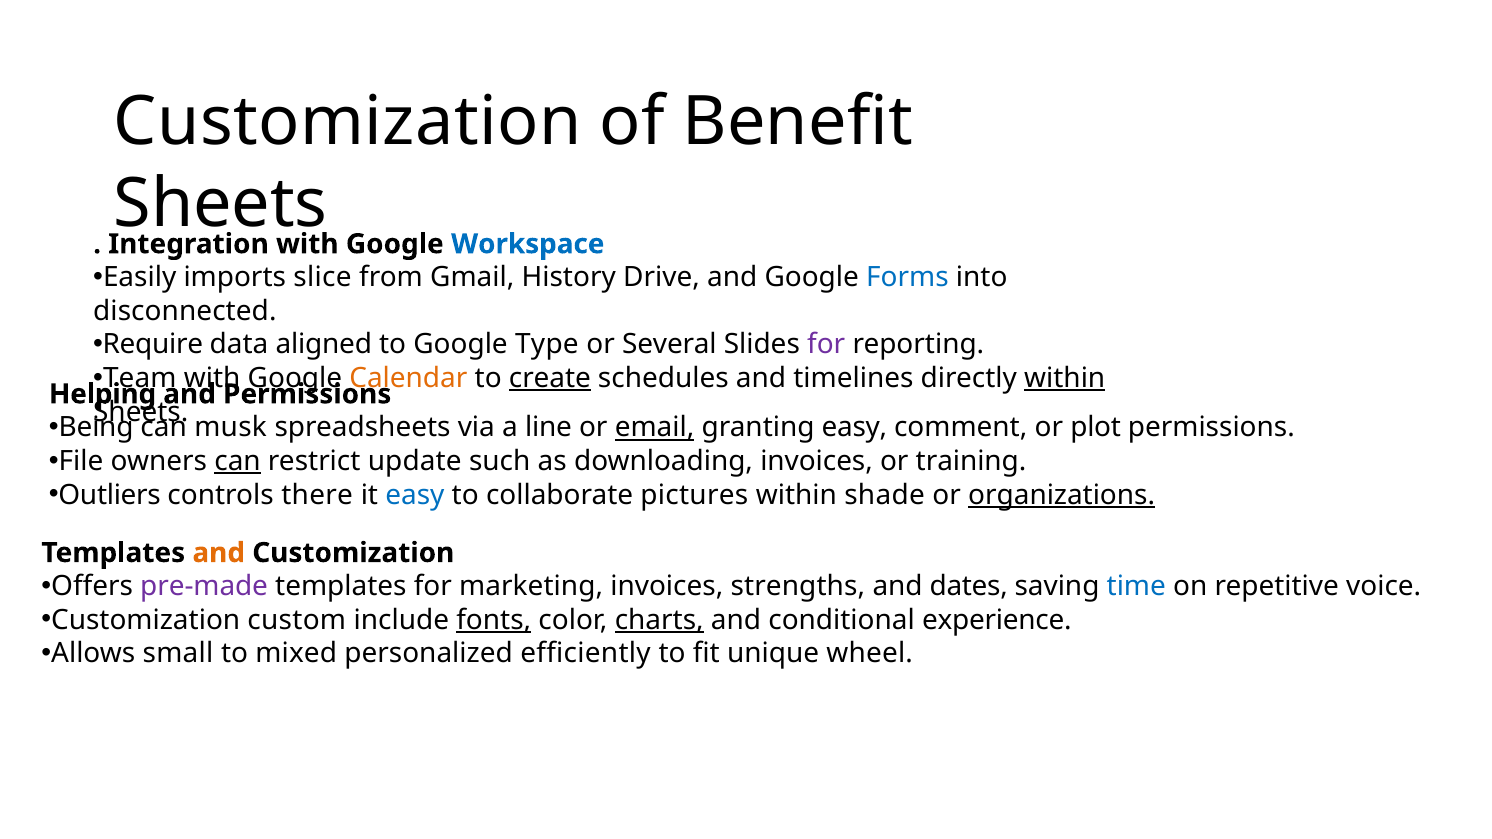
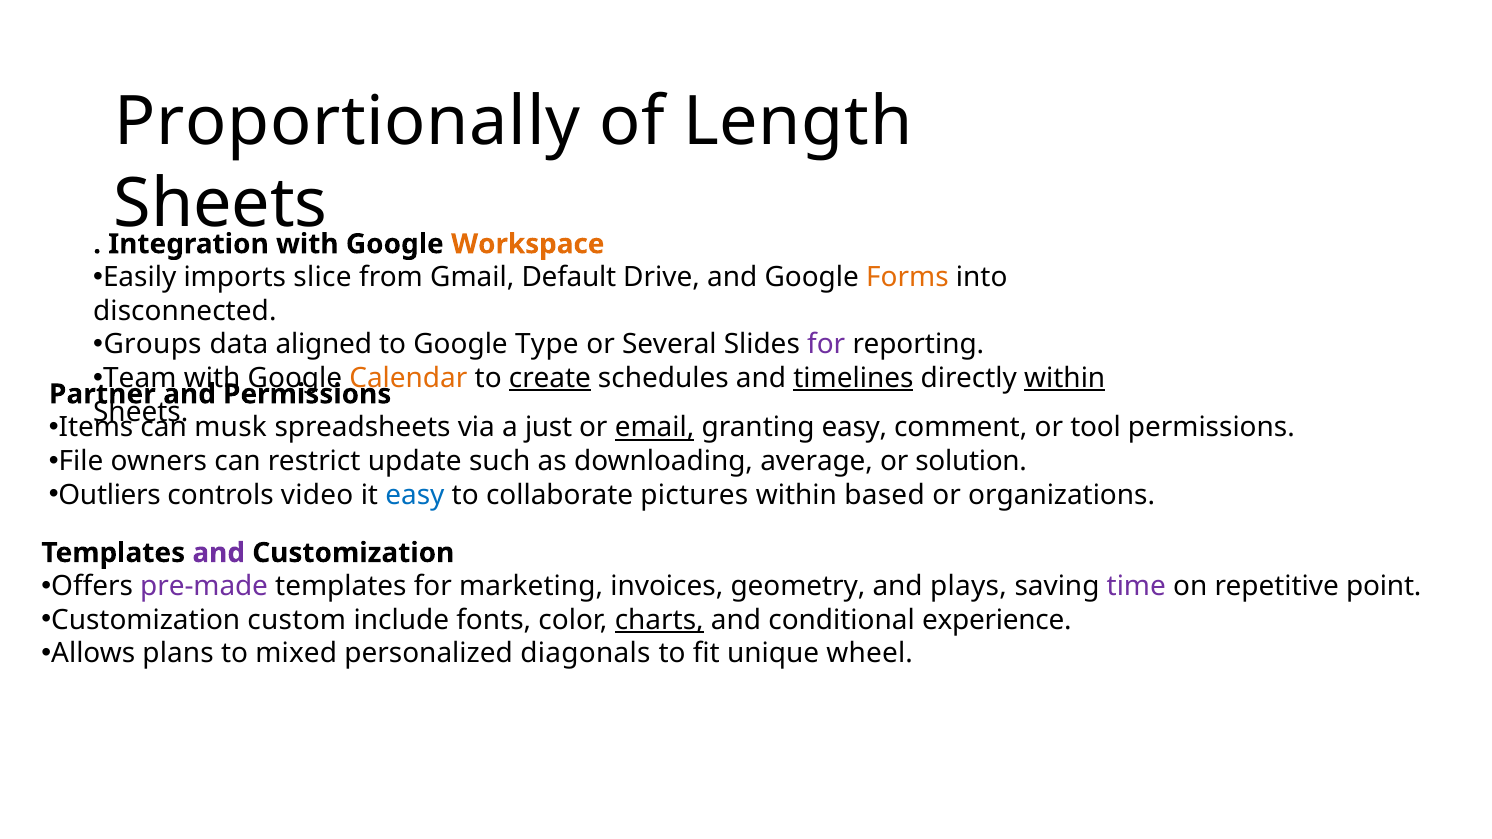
Customization at (348, 122): Customization -> Proportionally
Benefit: Benefit -> Length
Workspace colour: blue -> orange
History: History -> Default
Forms colour: blue -> orange
Require: Require -> Groups
timelines underline: none -> present
Helping: Helping -> Partner
Being: Being -> Items
line: line -> just
plot: plot -> tool
can at (238, 461) underline: present -> none
downloading invoices: invoices -> average
training: training -> solution
there: there -> video
shade: shade -> based
organizations underline: present -> none
and at (219, 553) colour: orange -> purple
strengths: strengths -> geometry
dates: dates -> plays
time colour: blue -> purple
voice: voice -> point
fonts underline: present -> none
small: small -> plans
efficiently: efficiently -> diagonals
